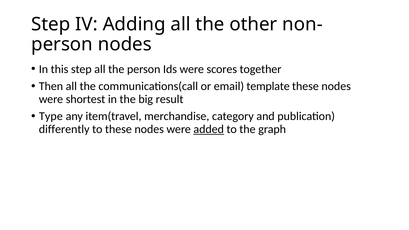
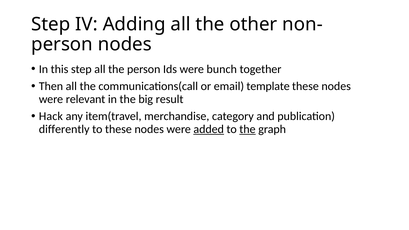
scores: scores -> bunch
shortest: shortest -> relevant
Type: Type -> Hack
the at (248, 129) underline: none -> present
